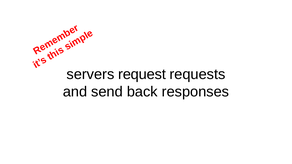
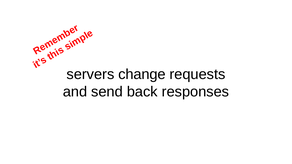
request: request -> change
